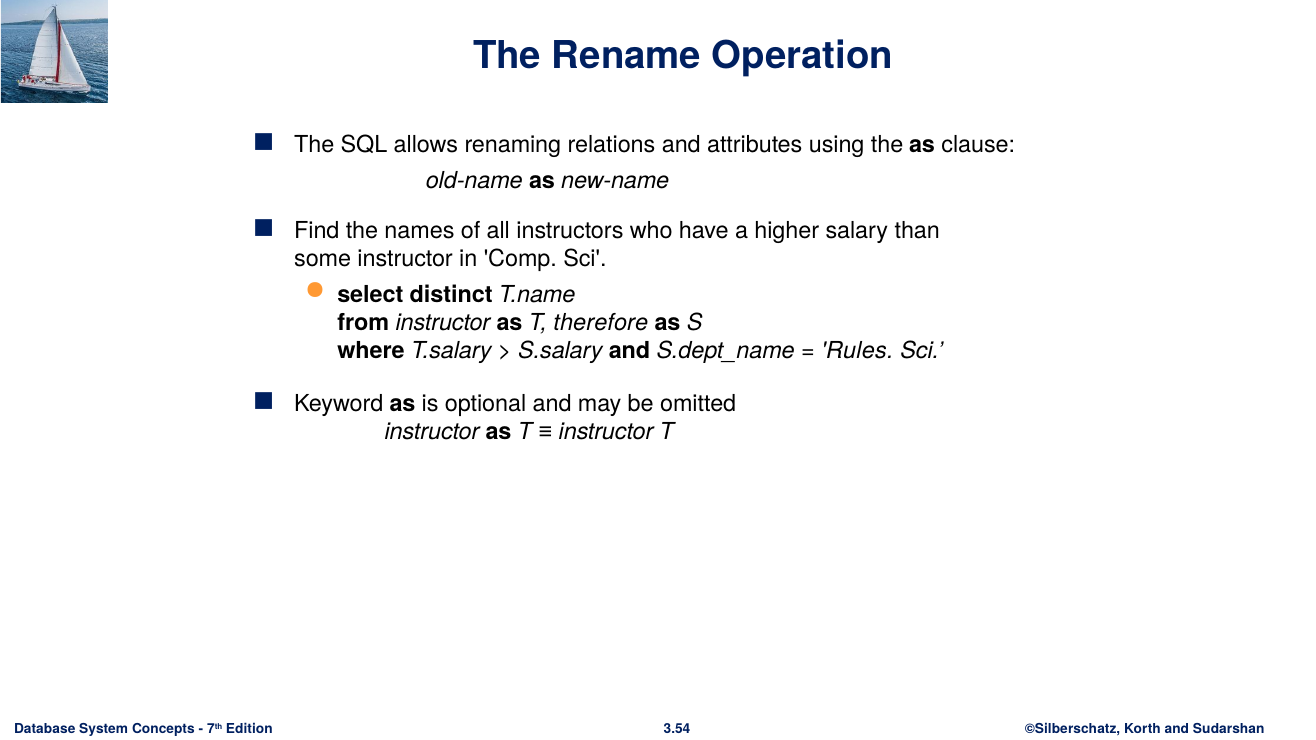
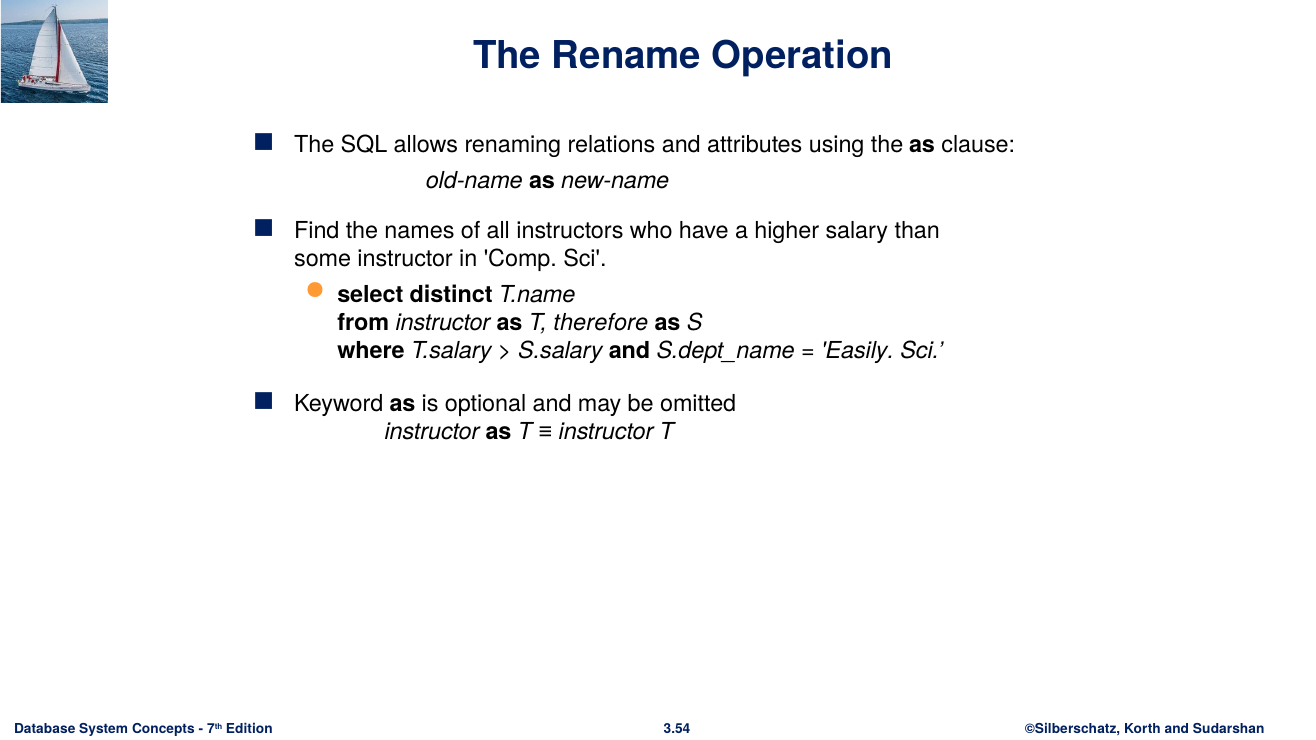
Rules: Rules -> Easily
